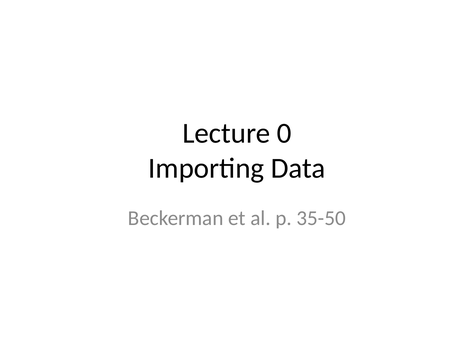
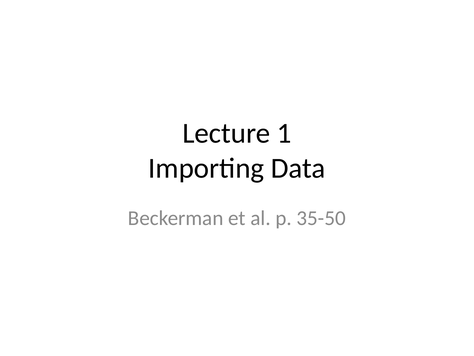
0: 0 -> 1
